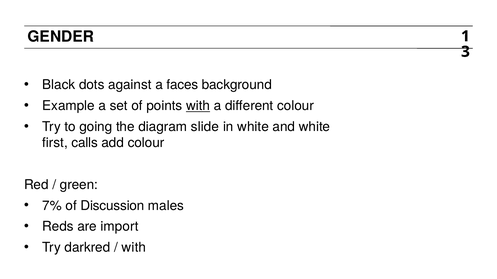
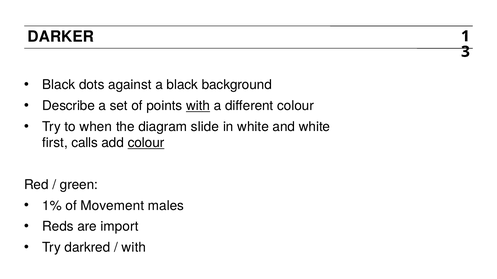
GENDER: GENDER -> DARKER
a faces: faces -> black
Example: Example -> Describe
going: going -> when
colour at (146, 143) underline: none -> present
7%: 7% -> 1%
Discussion: Discussion -> Movement
